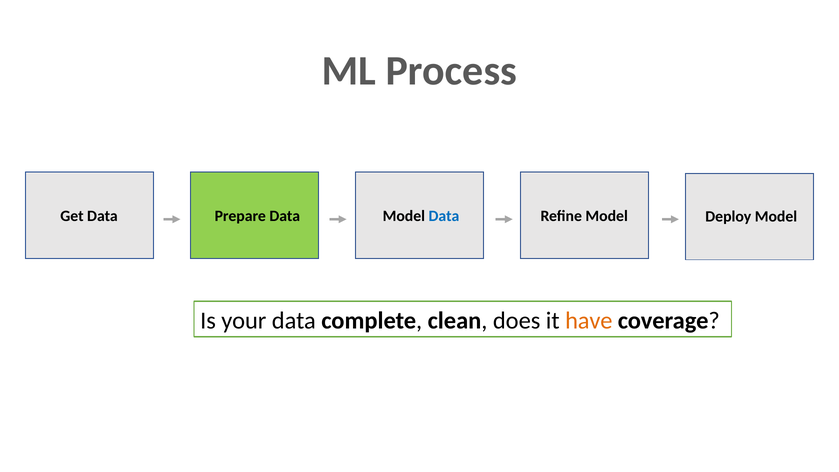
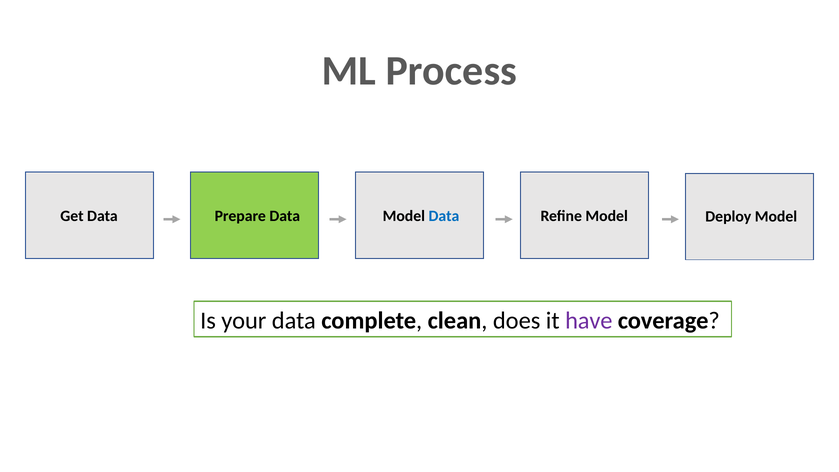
have colour: orange -> purple
